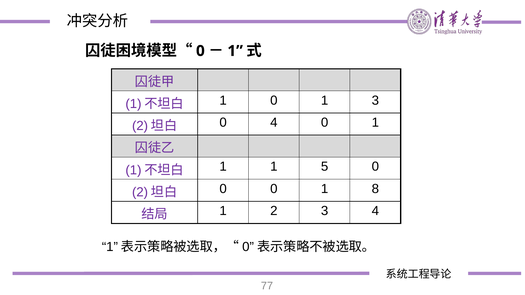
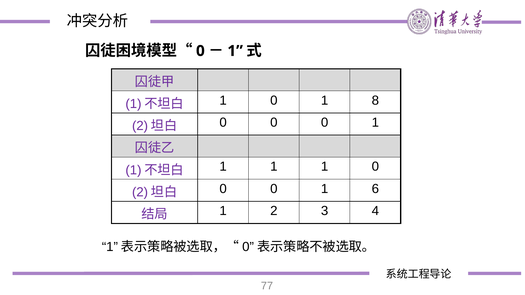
1 3: 3 -> 8
4 at (274, 123): 4 -> 0
1 1 5: 5 -> 1
8: 8 -> 6
